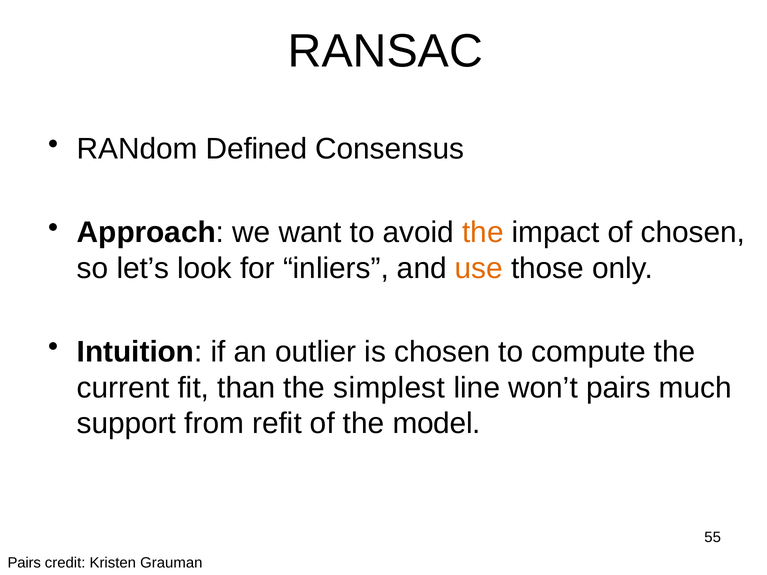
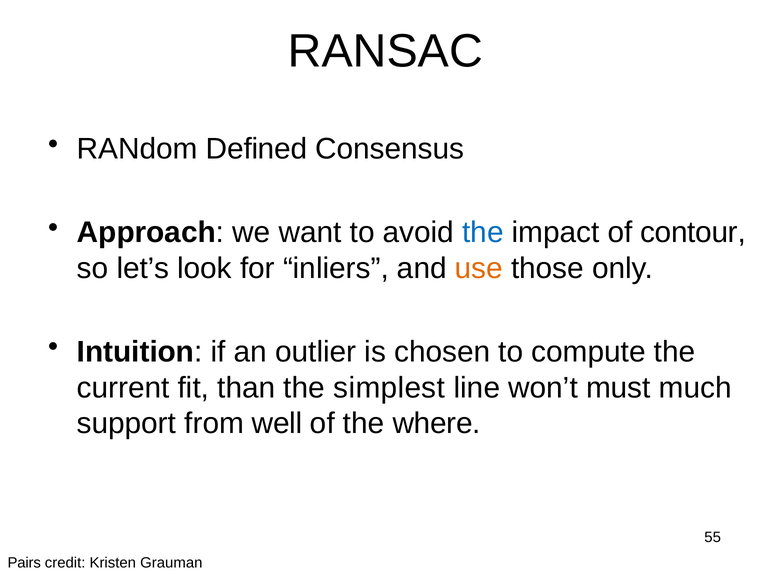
the at (483, 233) colour: orange -> blue
of chosen: chosen -> contour
won’t pairs: pairs -> must
refit: refit -> well
model: model -> where
